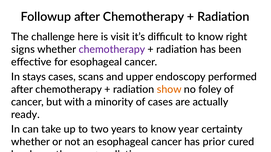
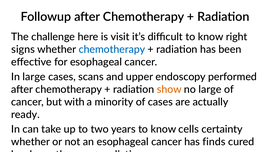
chemotherapy at (112, 50) colour: purple -> blue
In stays: stays -> large
no foley: foley -> large
year: year -> cells
prior: prior -> finds
